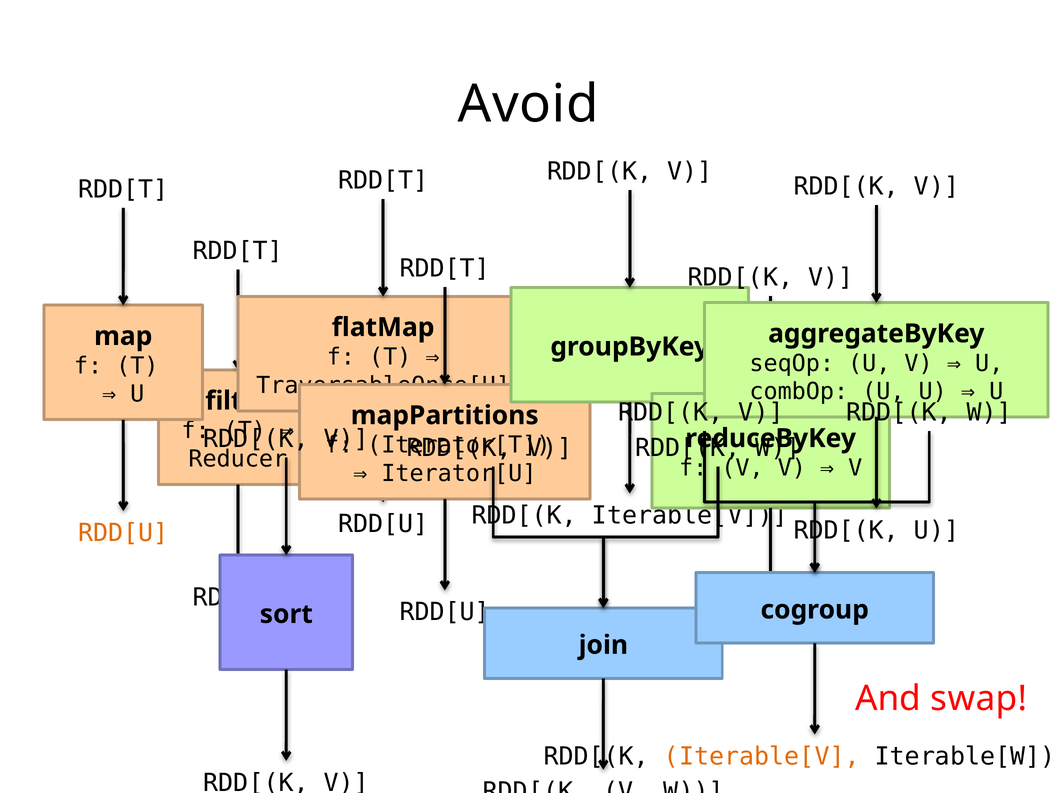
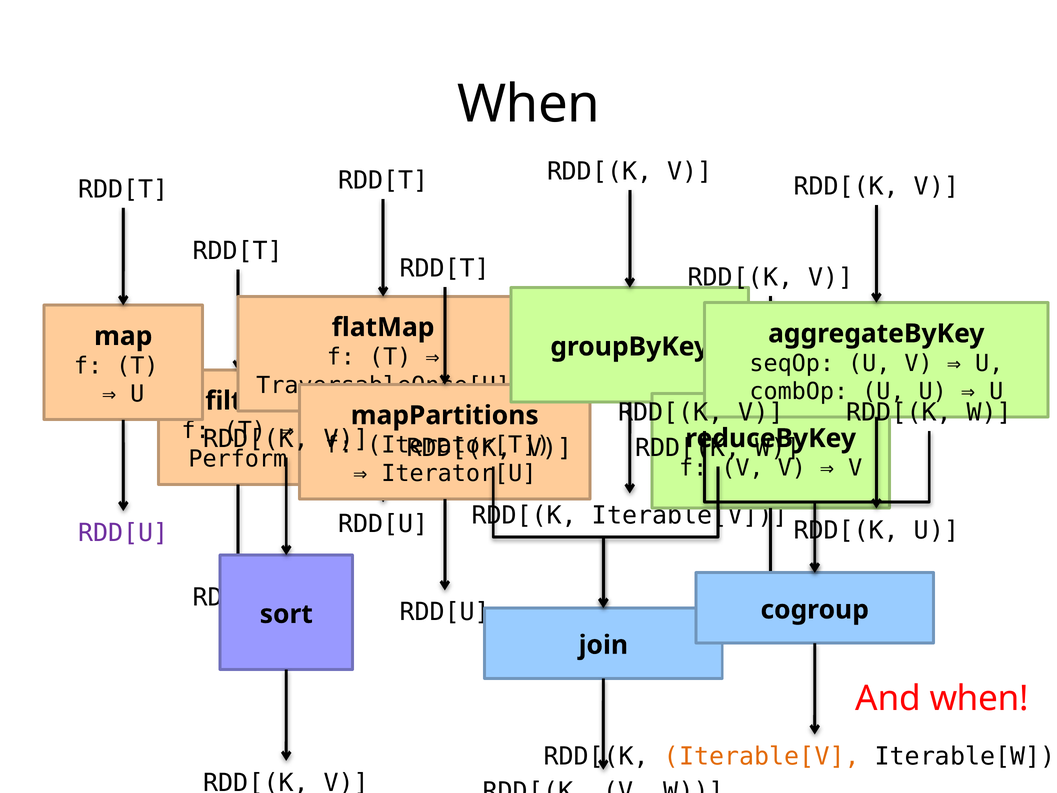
Avoid at (528, 104): Avoid -> When
Reducer: Reducer -> Perform
RDD[U at (123, 533) colour: orange -> purple
And swap: swap -> when
